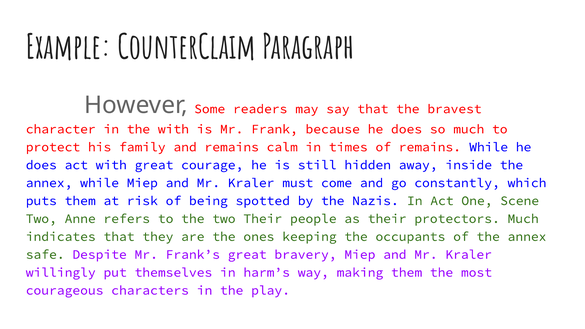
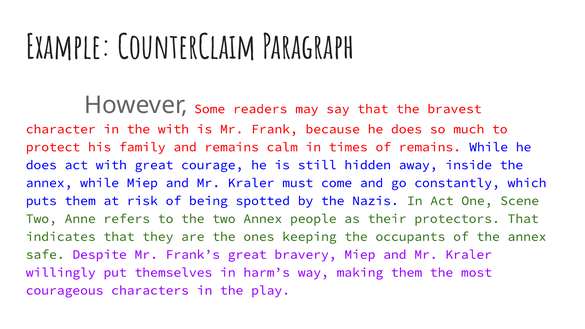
two Their: Their -> Annex
protectors Much: Much -> That
